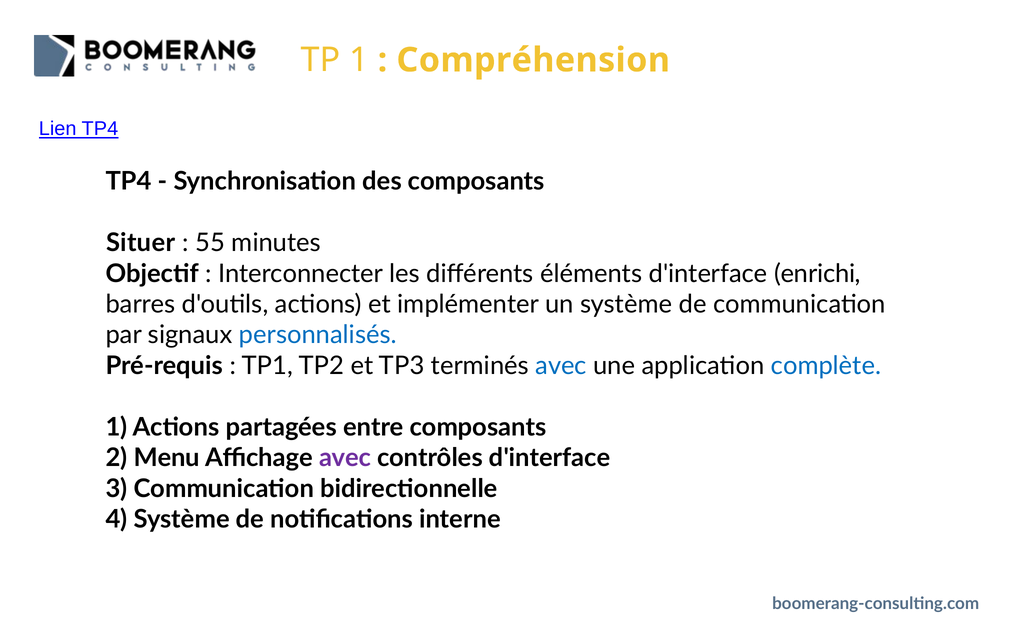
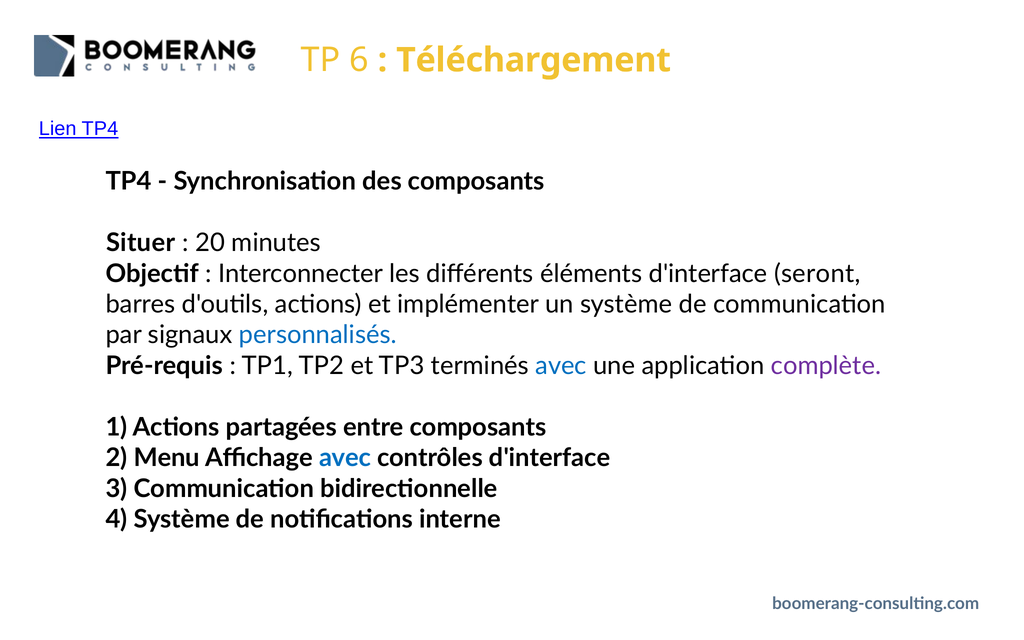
TP 1: 1 -> 6
Compréhension: Compréhension -> Téléchargement
55: 55 -> 20
enrichi: enrichi -> seront
complète colour: blue -> purple
avec at (345, 458) colour: purple -> blue
